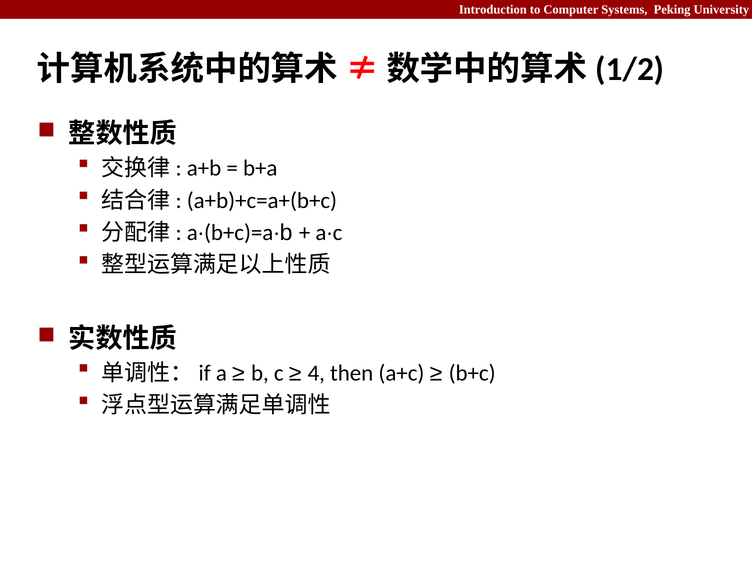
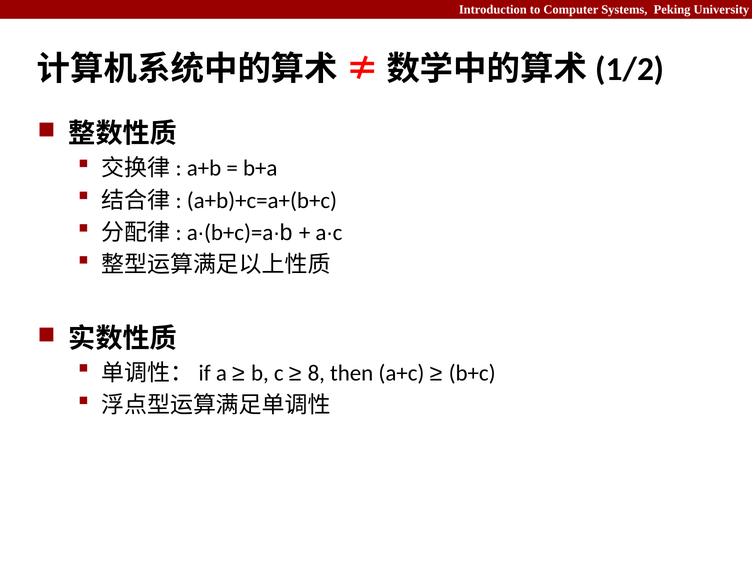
4: 4 -> 8
